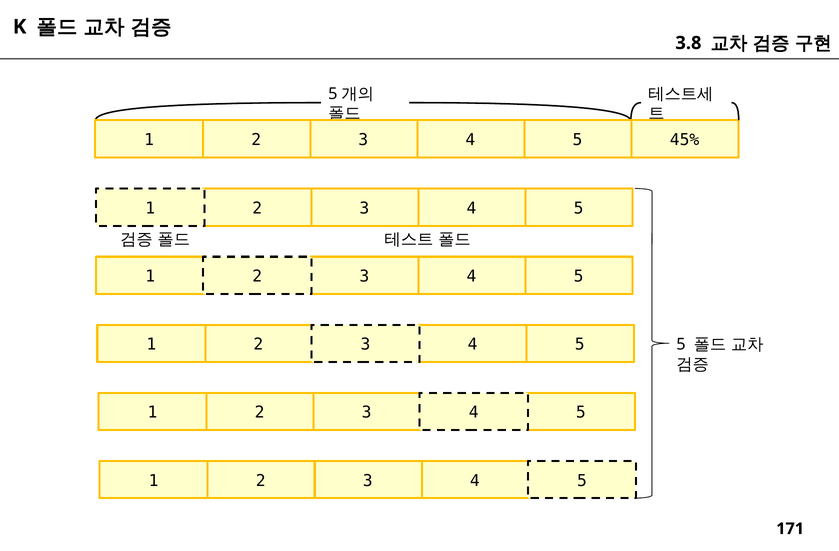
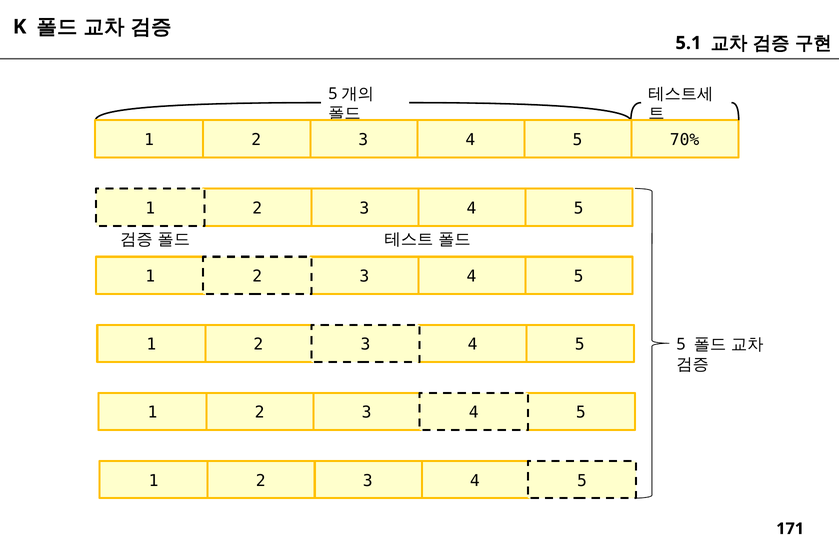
3.8: 3.8 -> 5.1
45%: 45% -> 70%
